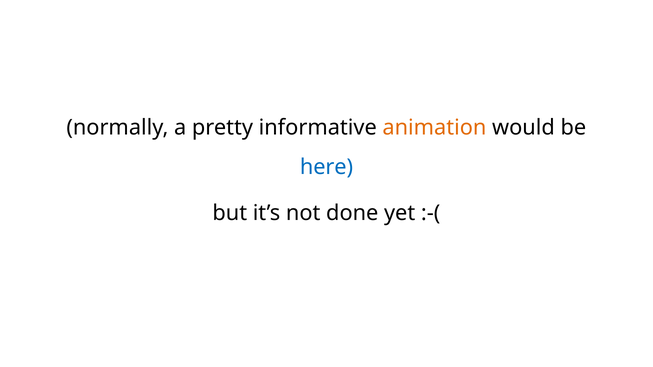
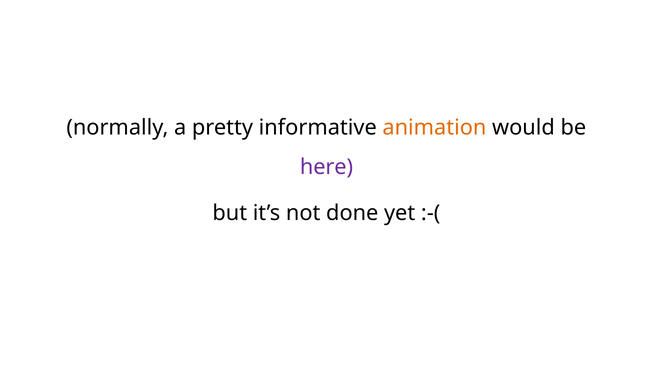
here colour: blue -> purple
